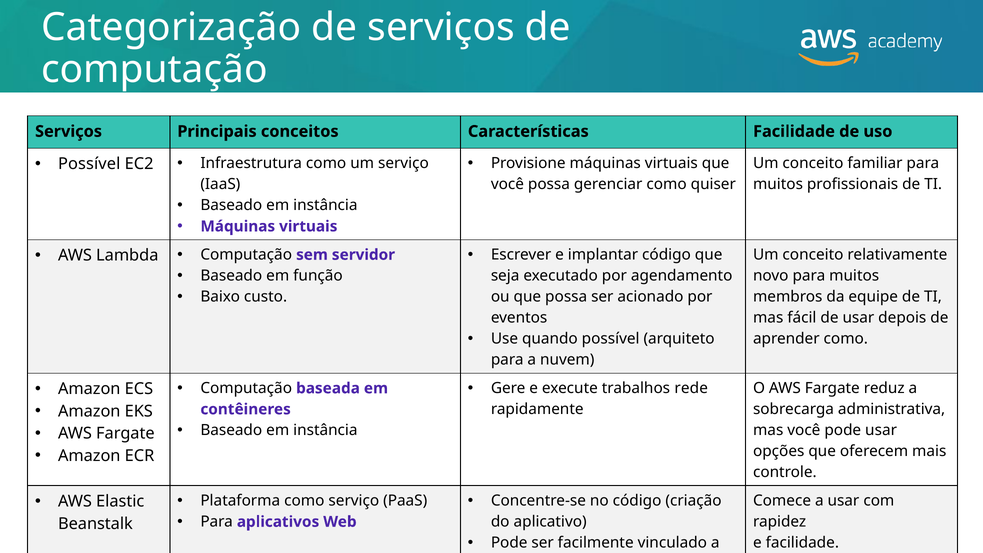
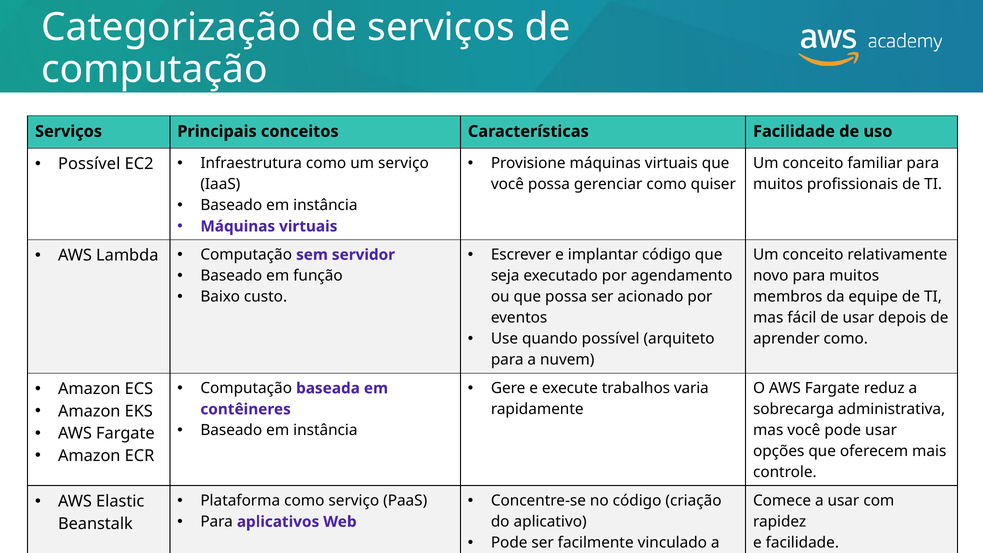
rede: rede -> varia
